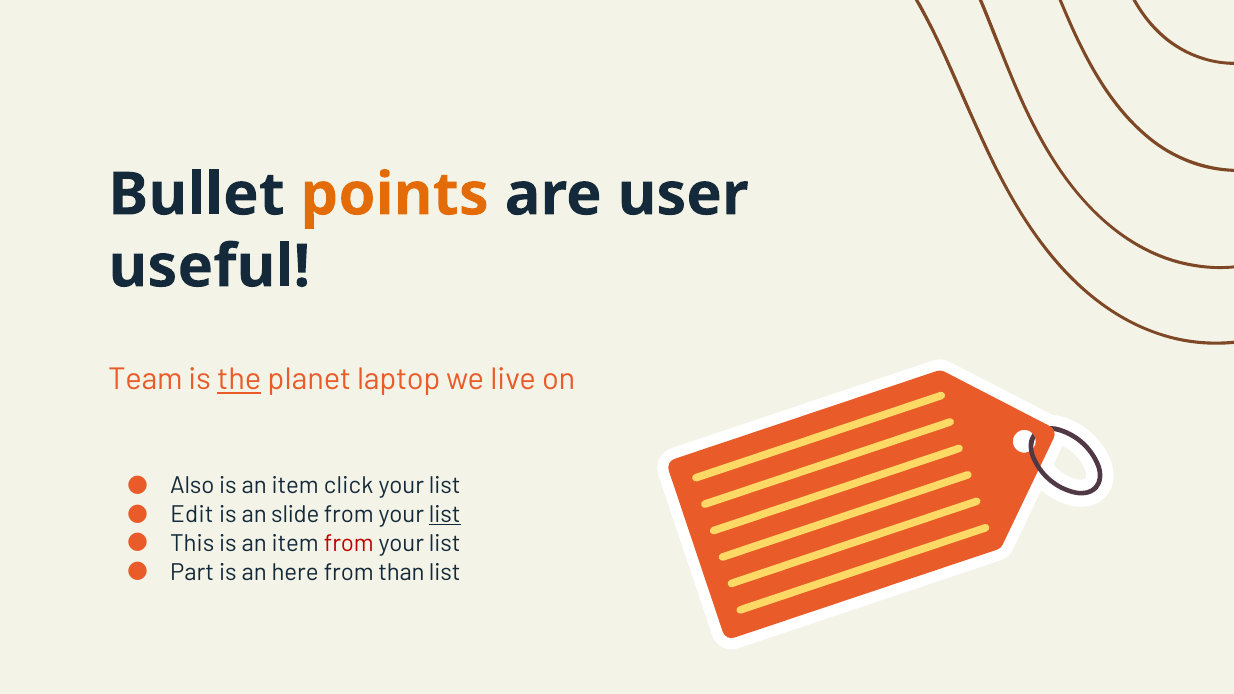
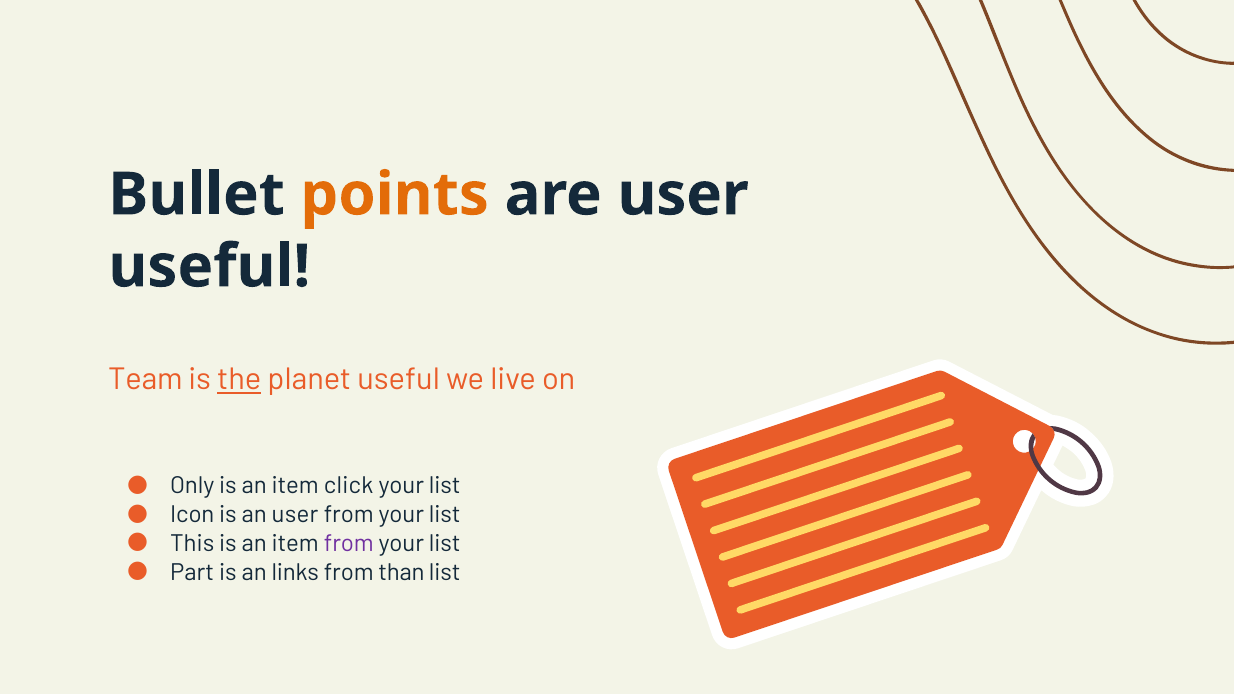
planet laptop: laptop -> useful
Also: Also -> Only
Edit: Edit -> Icon
an slide: slide -> user
list at (445, 514) underline: present -> none
from at (349, 543) colour: red -> purple
here: here -> links
